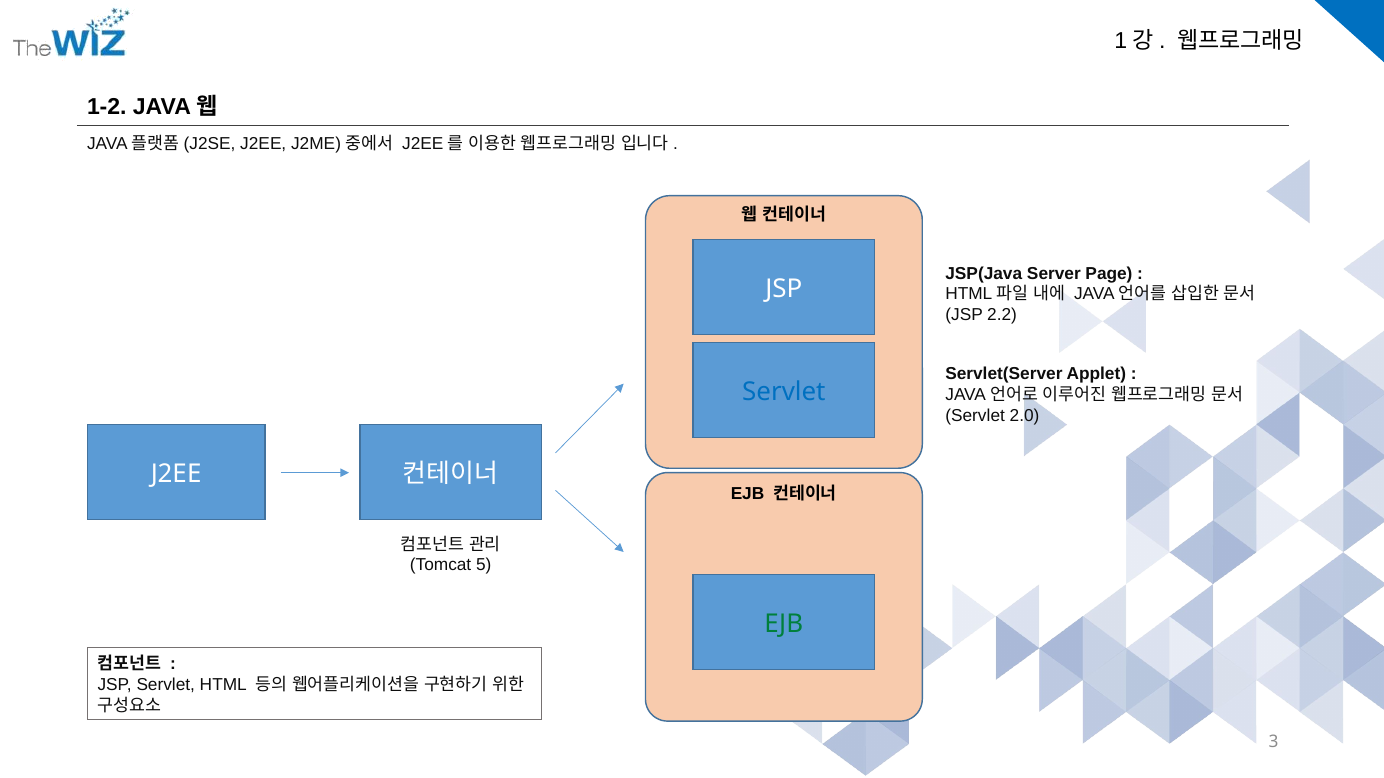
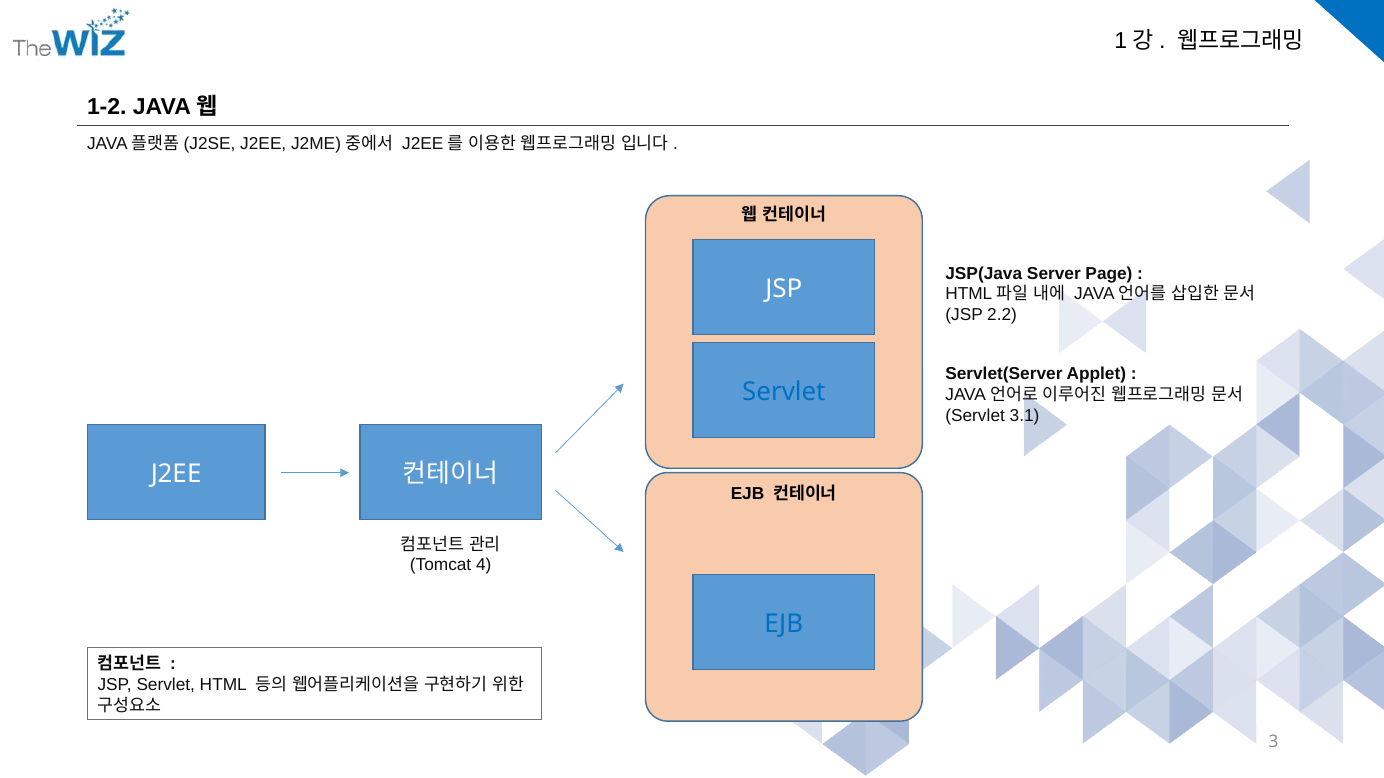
2.0: 2.0 -> 3.1
5: 5 -> 4
EJB at (784, 624) colour: green -> blue
